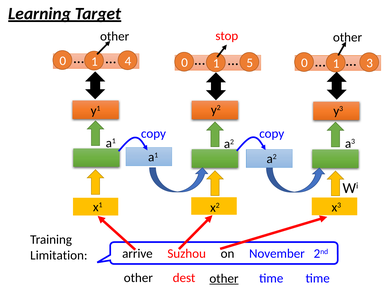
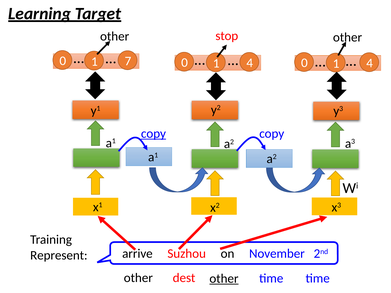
4: 4 -> 7
5 at (250, 63): 5 -> 4
3 at (370, 63): 3 -> 4
copy at (153, 134) underline: none -> present
Limitation: Limitation -> Represent
